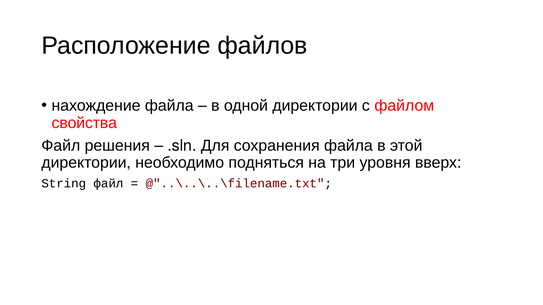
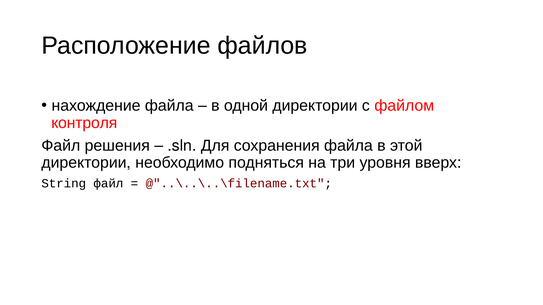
свойства: свойства -> контроля
